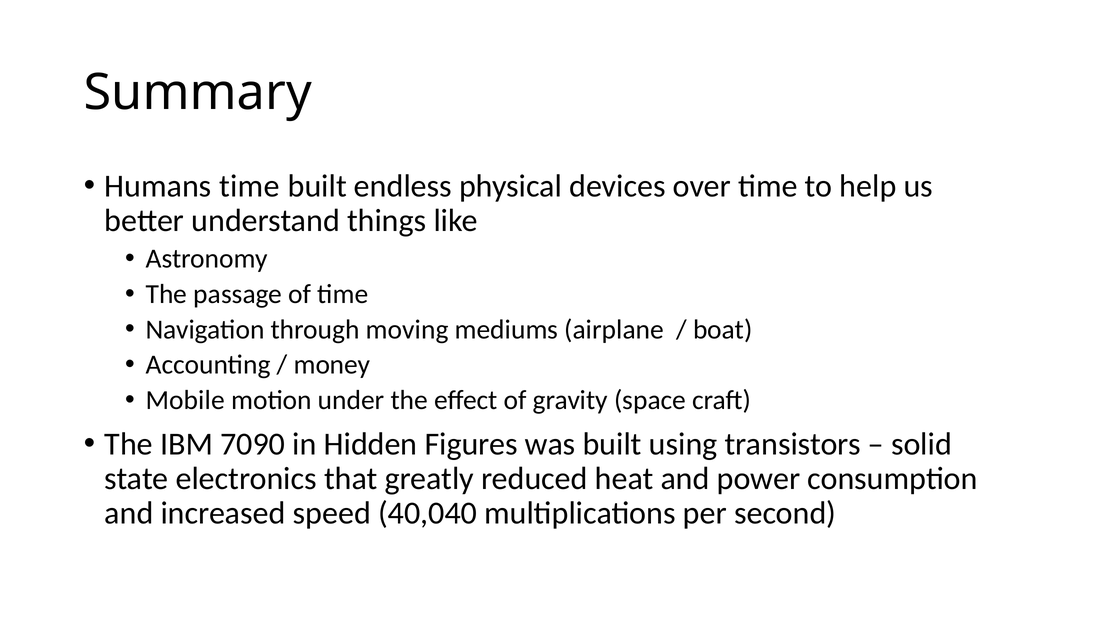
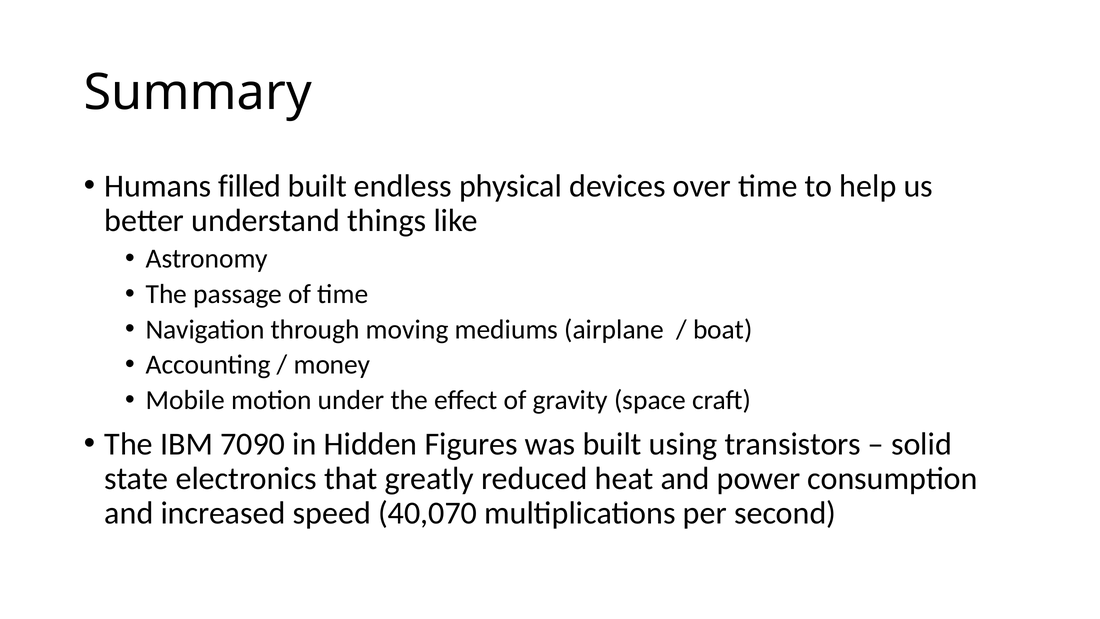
Humans time: time -> filled
40,040: 40,040 -> 40,070
